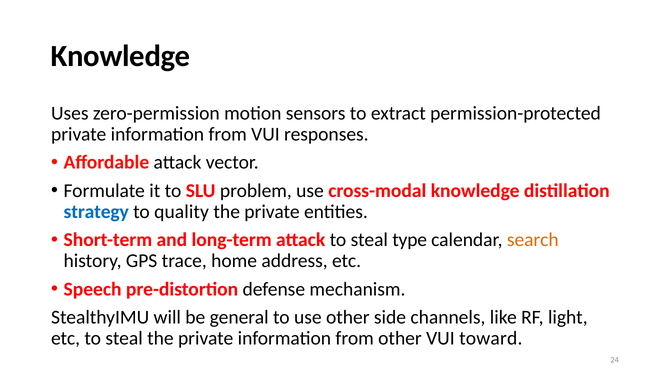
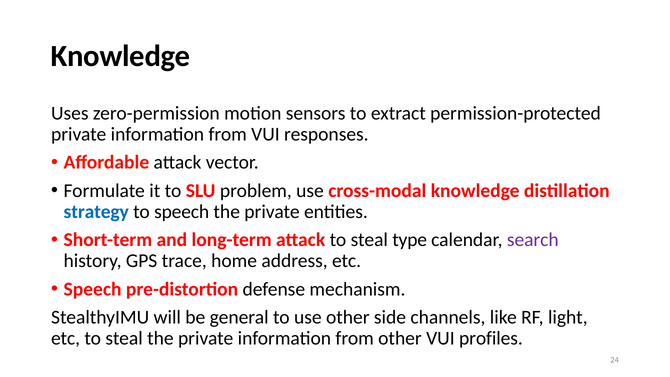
to quality: quality -> speech
search colour: orange -> purple
toward: toward -> profiles
